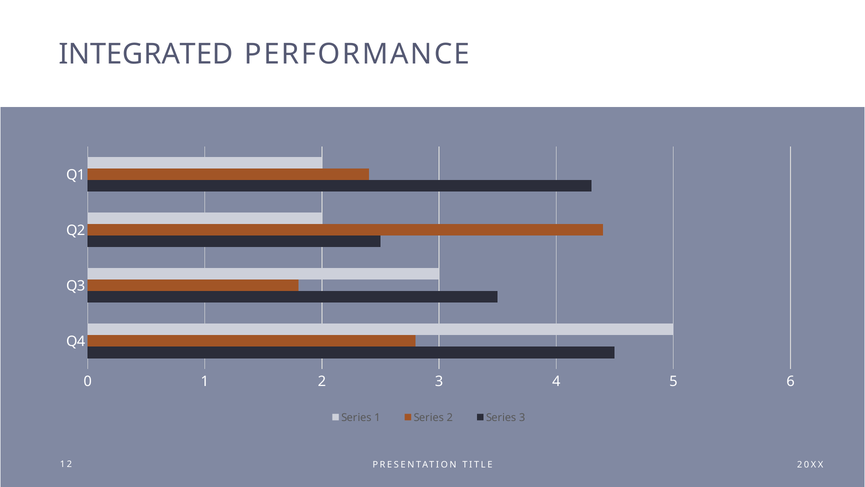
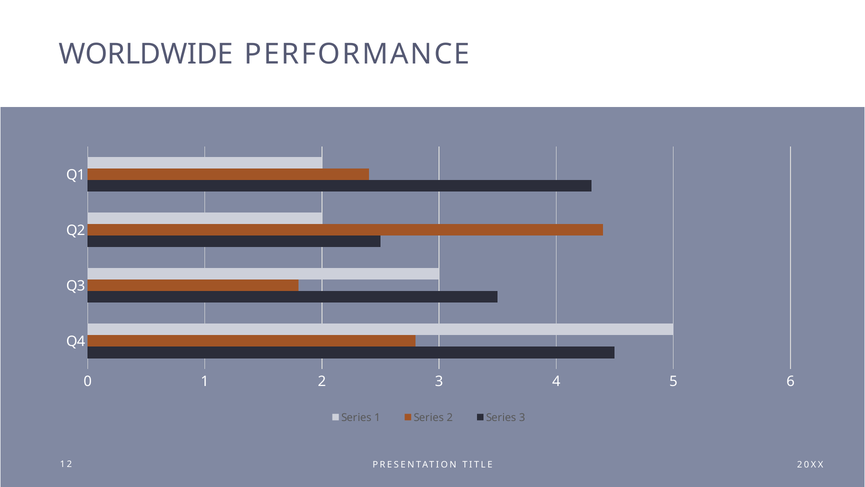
INTEGRATED: INTEGRATED -> WORLDWIDE
